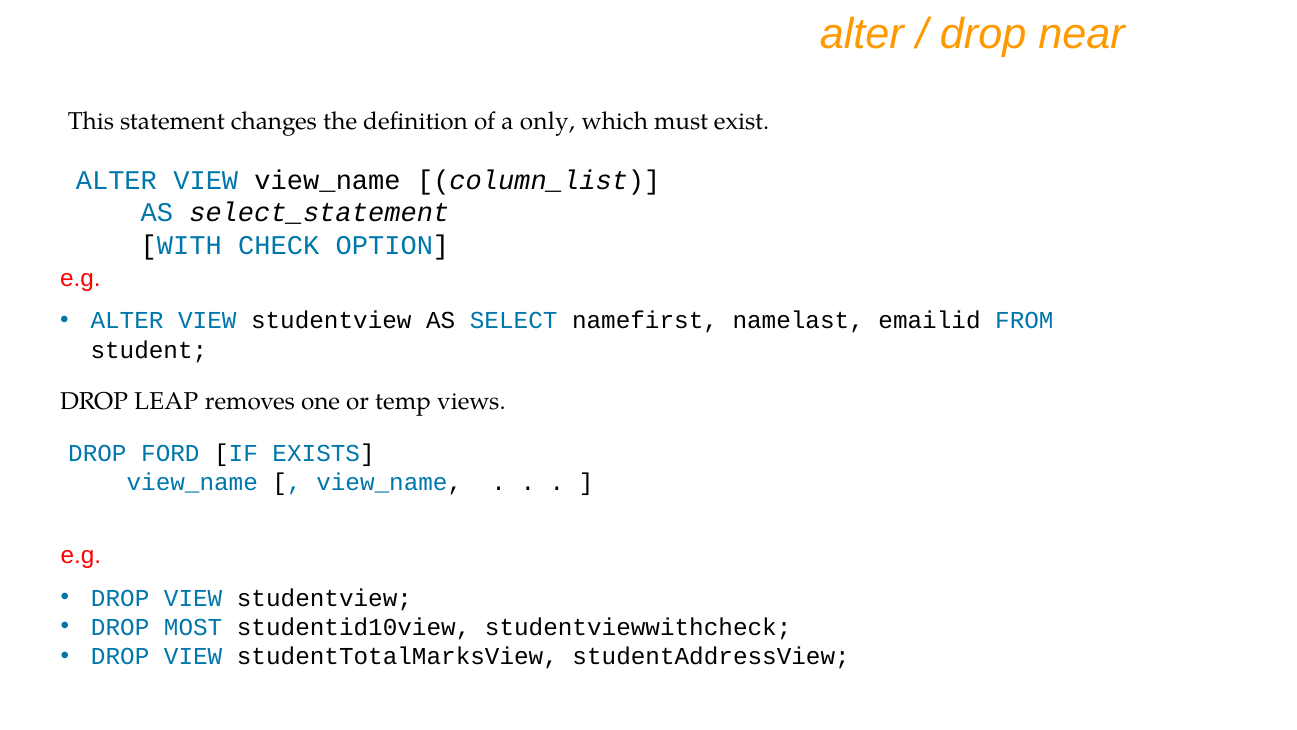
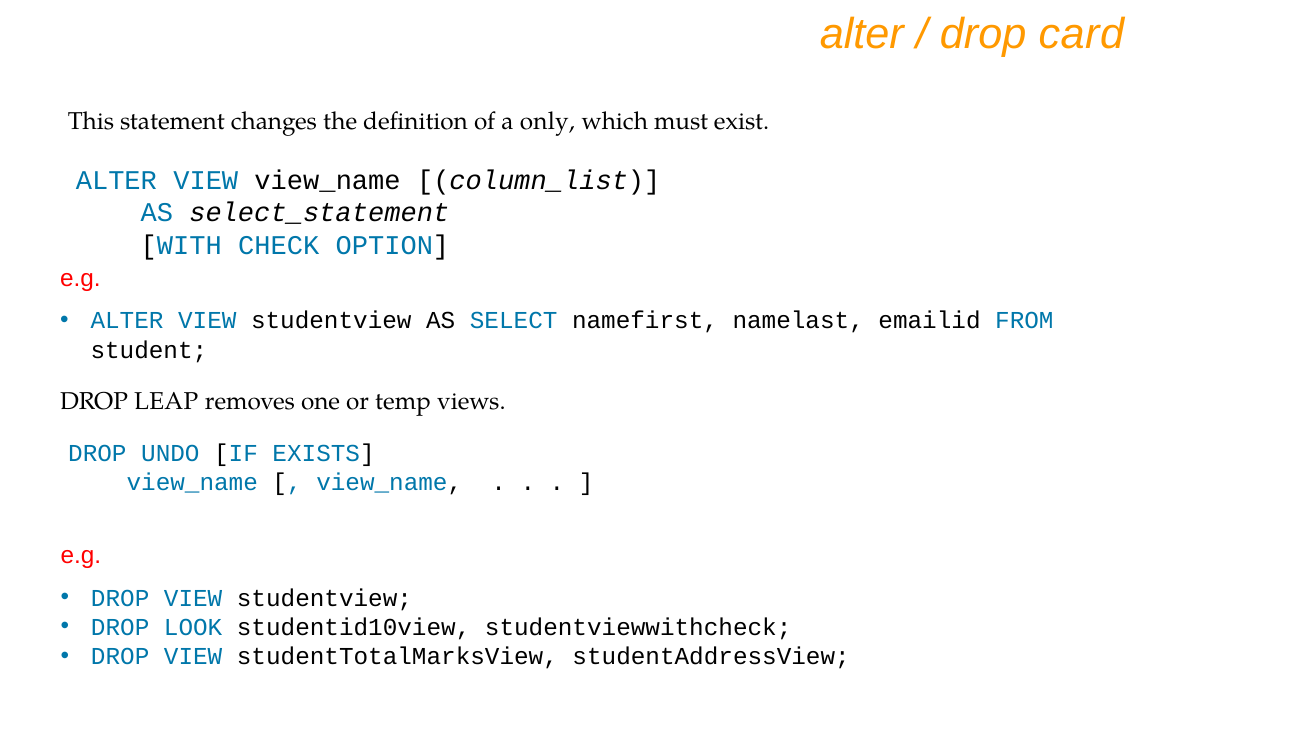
near: near -> card
FORD: FORD -> UNDO
MOST: MOST -> LOOK
